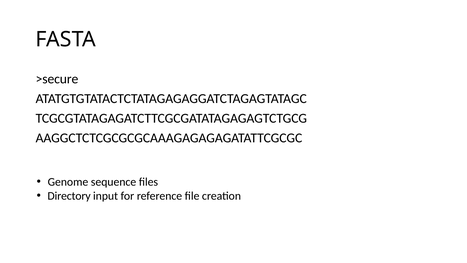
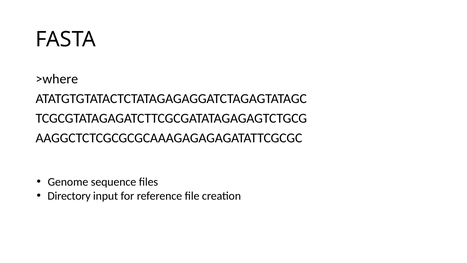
>secure: >secure -> >where
